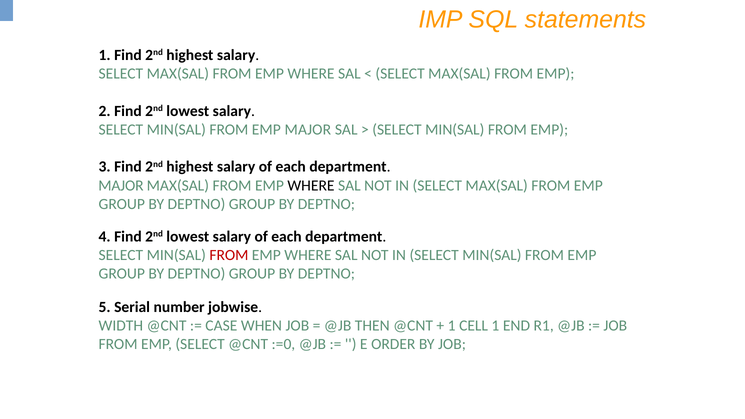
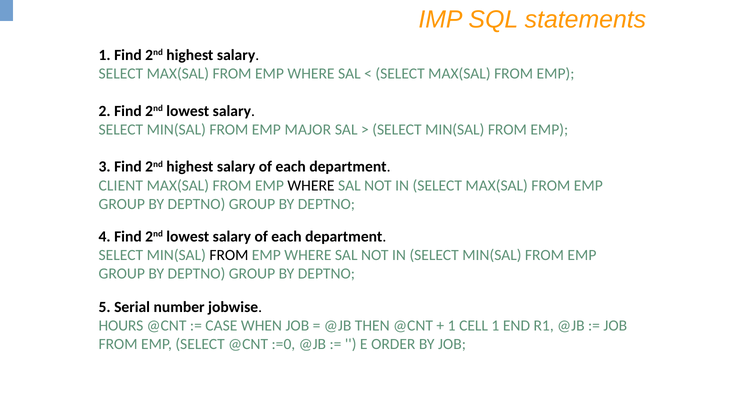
MAJOR at (121, 185): MAJOR -> CLIENT
FROM at (229, 255) colour: red -> black
WIDTH: WIDTH -> HOURS
